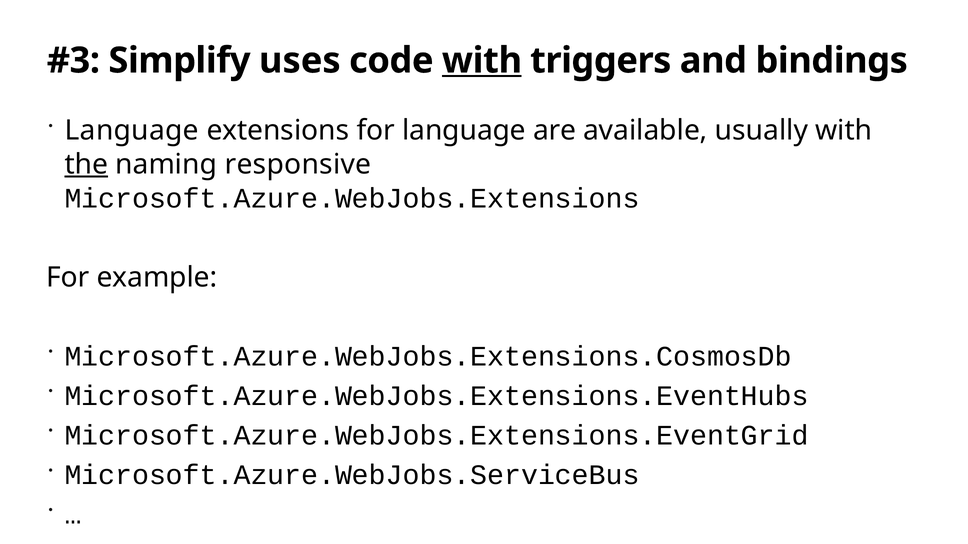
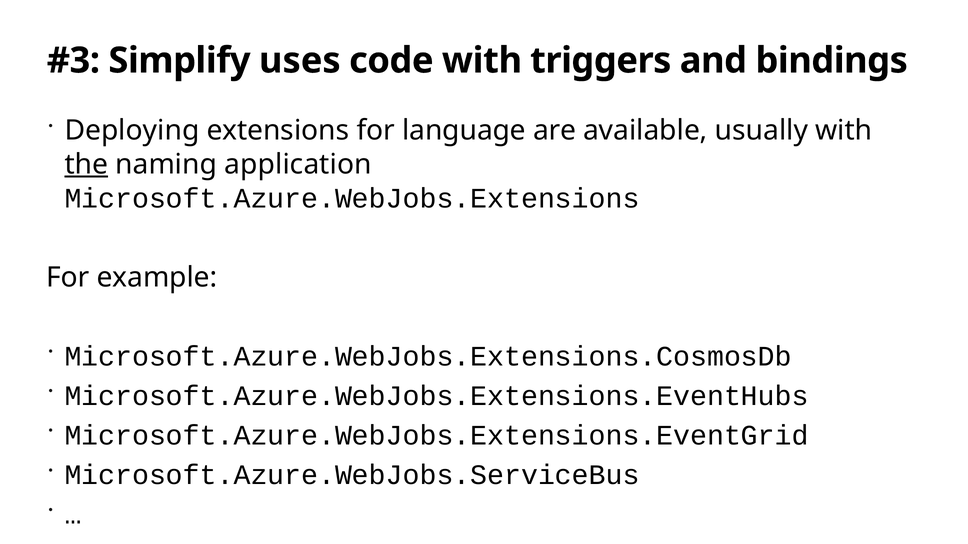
with at (482, 61) underline: present -> none
Language at (132, 131): Language -> Deploying
responsive: responsive -> application
